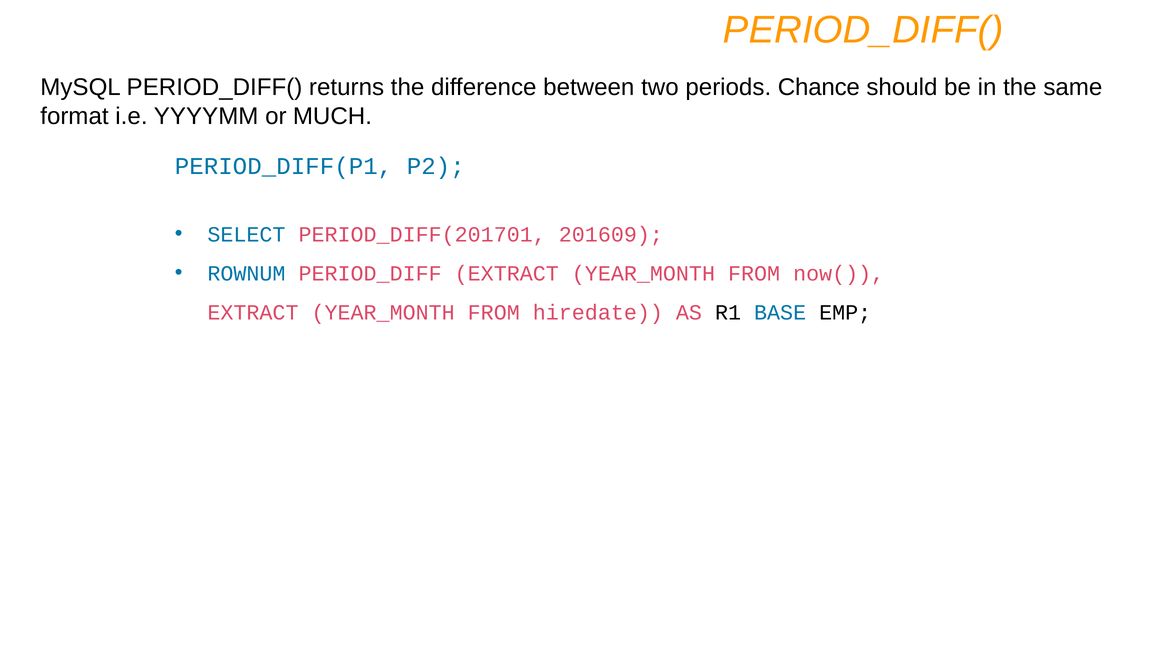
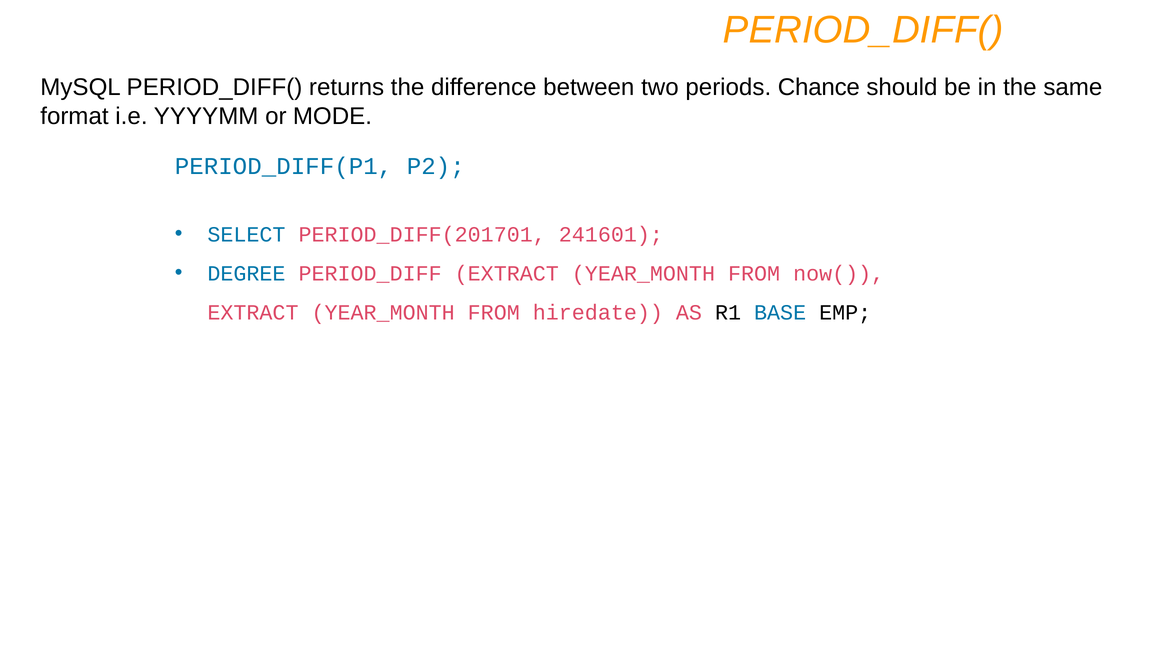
MUCH: MUCH -> MODE
201609: 201609 -> 241601
ROWNUM: ROWNUM -> DEGREE
